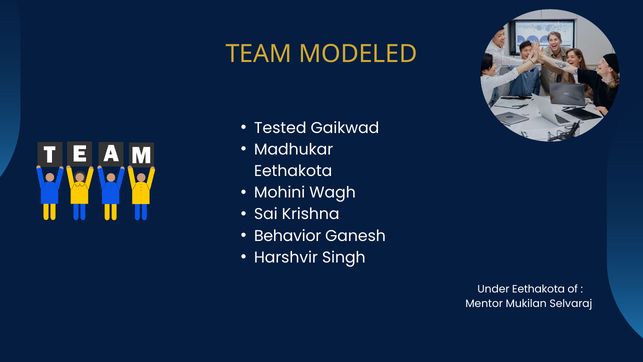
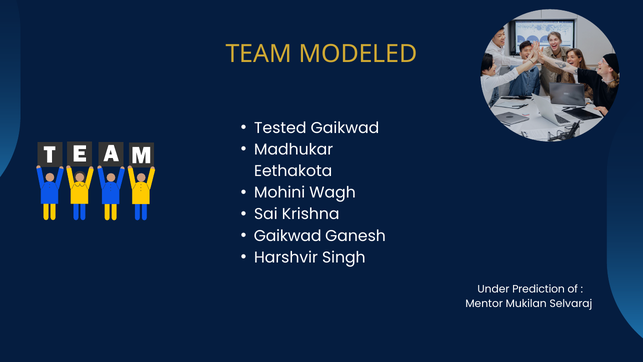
Behavior at (288, 236): Behavior -> Gaikwad
Under Eethakota: Eethakota -> Prediction
